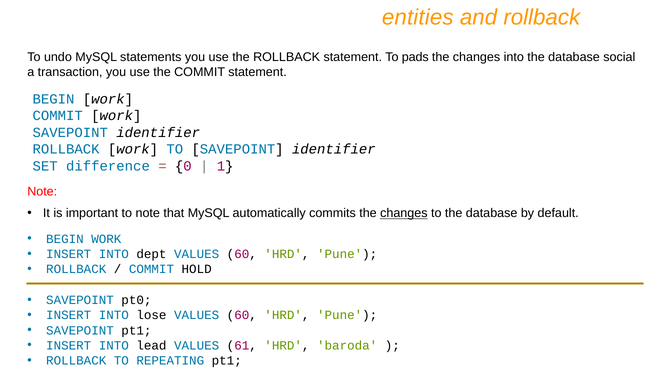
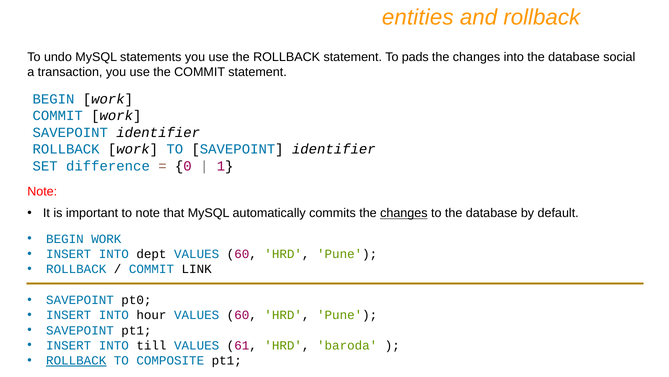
HOLD: HOLD -> LINK
lose: lose -> hour
lead: lead -> till
ROLLBACK at (76, 360) underline: none -> present
REPEATING: REPEATING -> COMPOSITE
